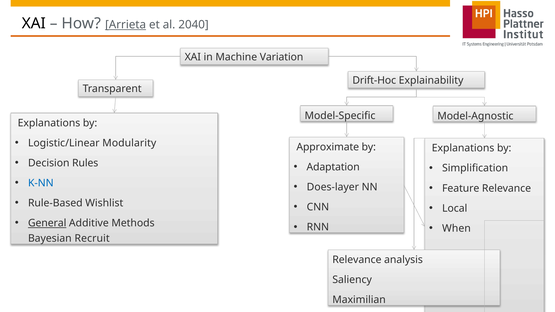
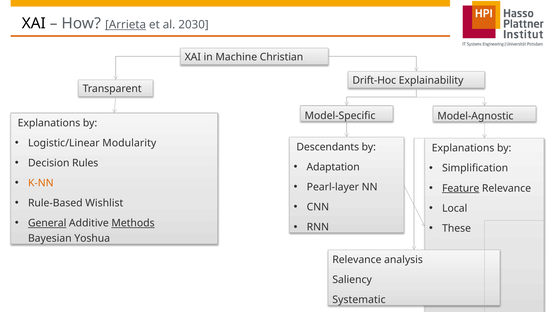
2040: 2040 -> 2030
Variation: Variation -> Christian
Approximate: Approximate -> Descendants
K-NN colour: blue -> orange
Does-layer: Does-layer -> Pearl-layer
Feature underline: none -> present
Methods underline: none -> present
When: When -> These
Recruit: Recruit -> Yoshua
Maximilian: Maximilian -> Systematic
